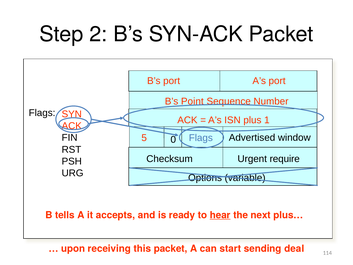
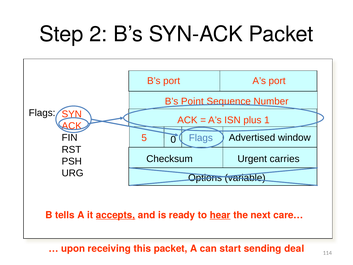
require: require -> carries
accepts underline: none -> present
plus…: plus… -> care…
